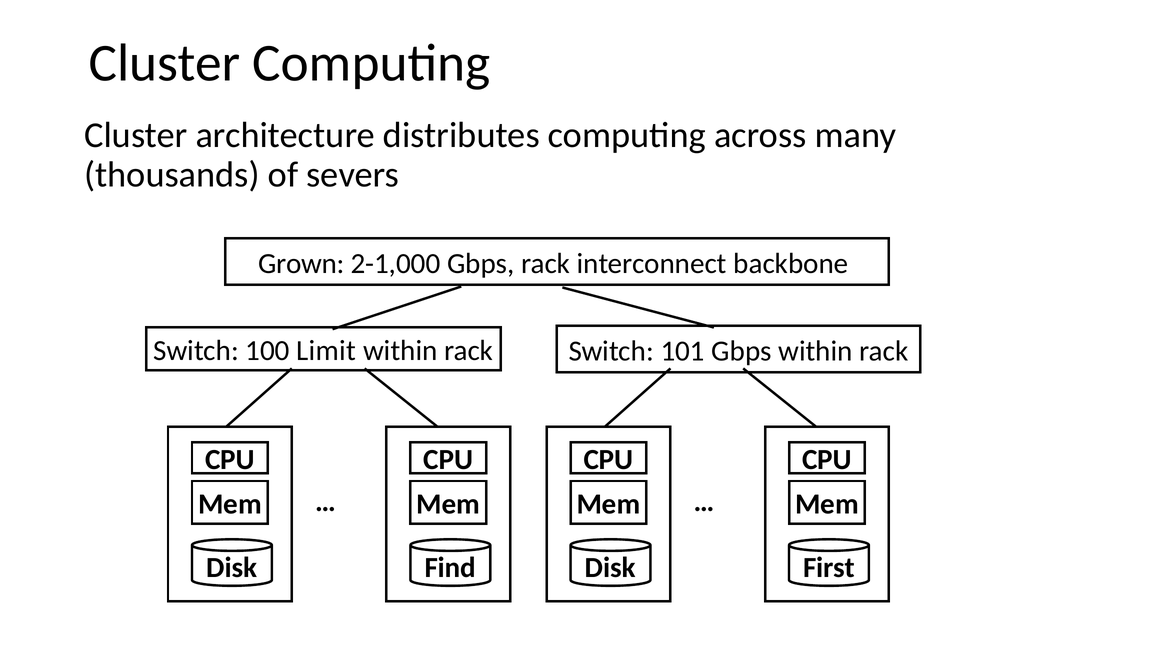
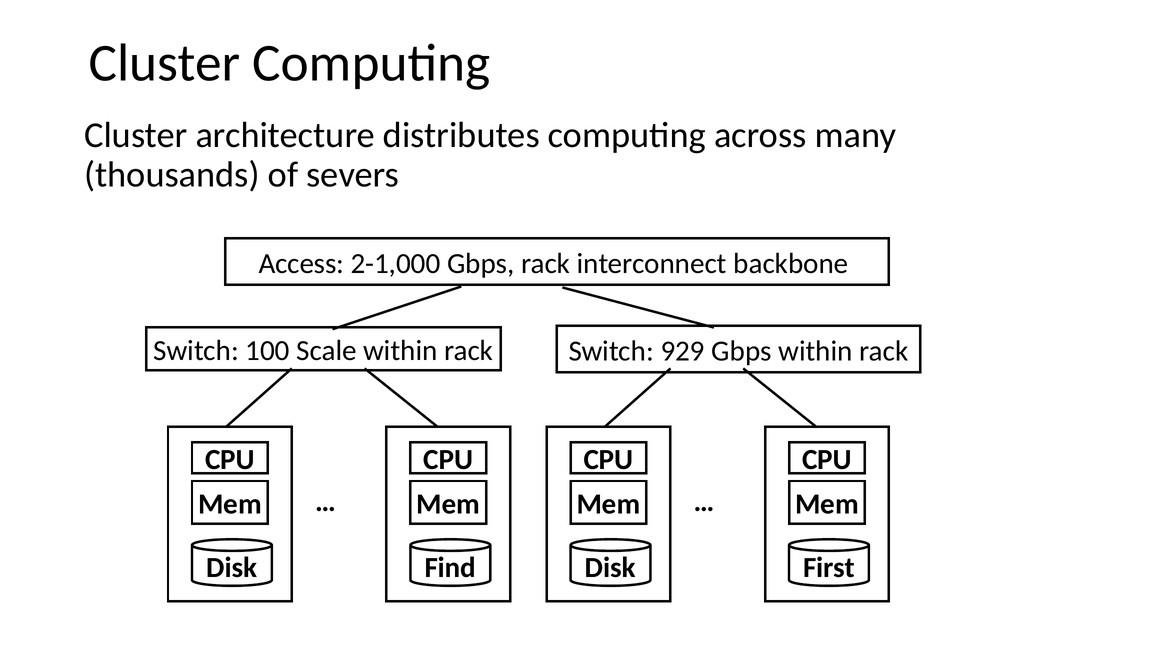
Grown: Grown -> Access
Limit: Limit -> Scale
101: 101 -> 929
